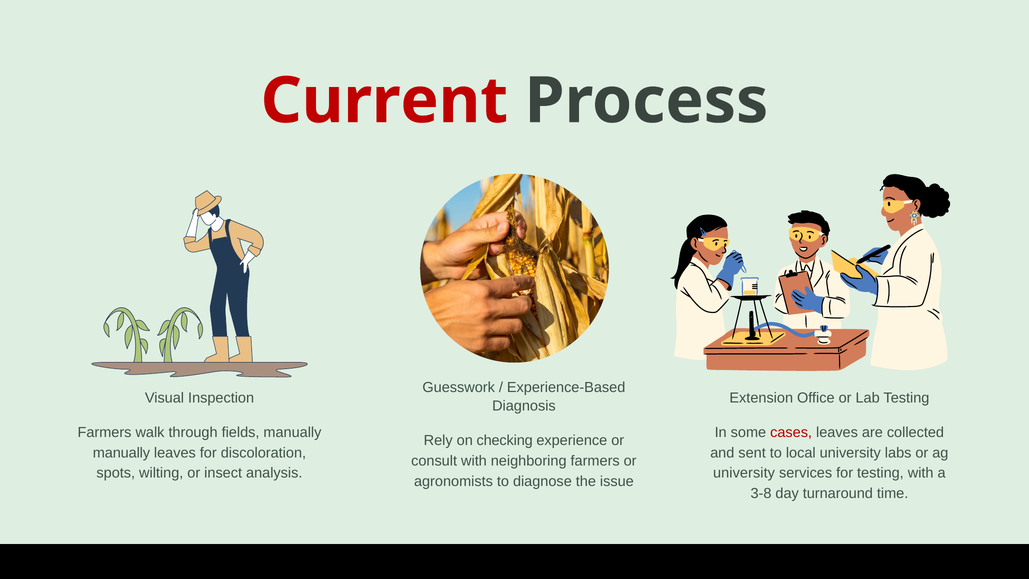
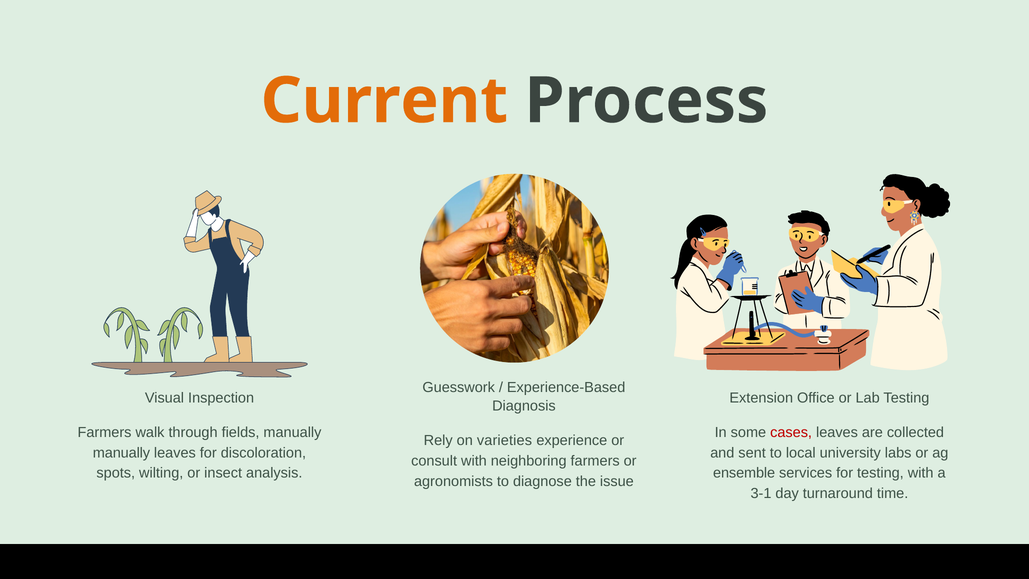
Current colour: red -> orange
checking: checking -> varieties
university at (744, 473): university -> ensemble
3-8: 3-8 -> 3-1
